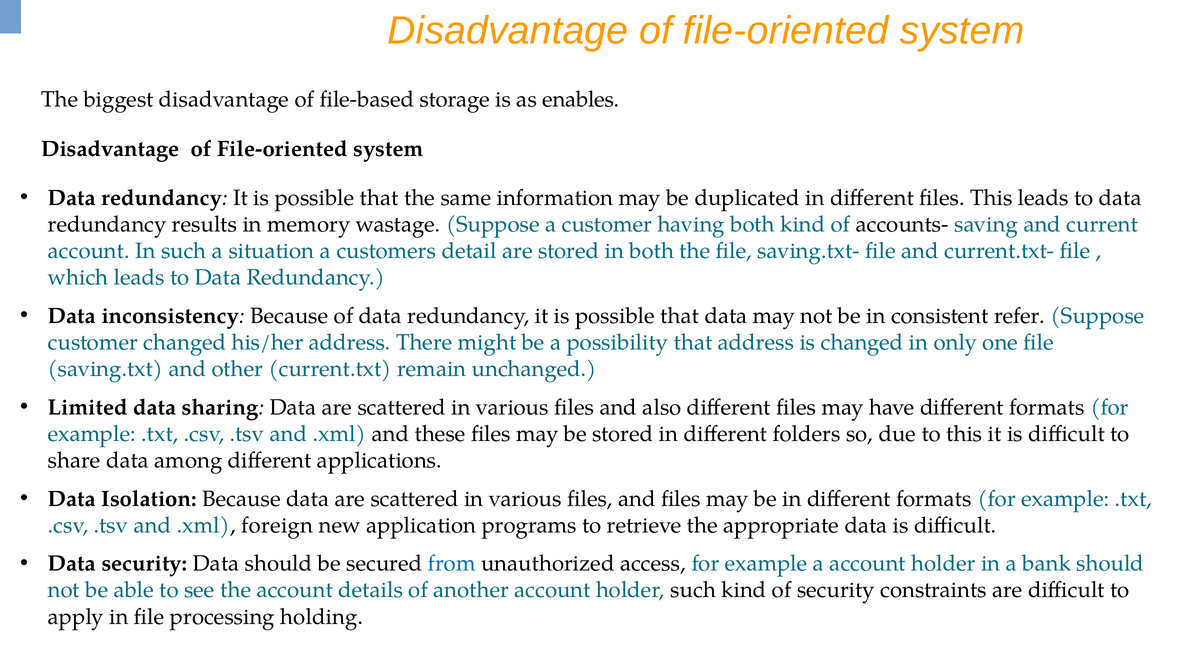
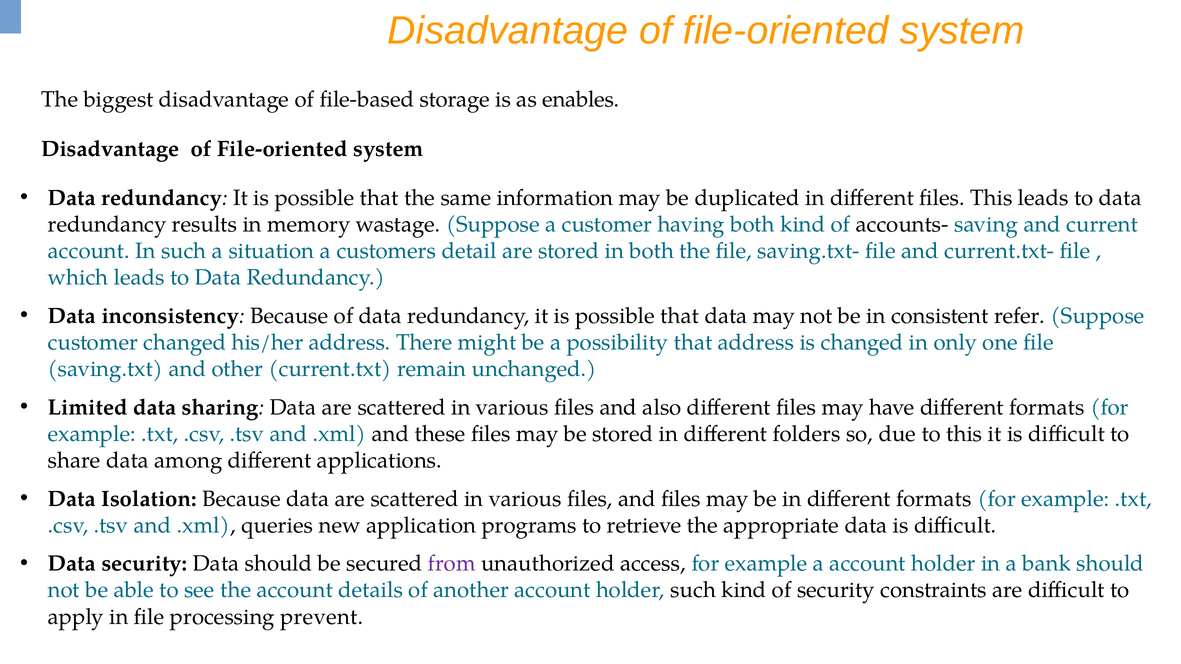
foreign: foreign -> queries
from colour: blue -> purple
holding: holding -> prevent
